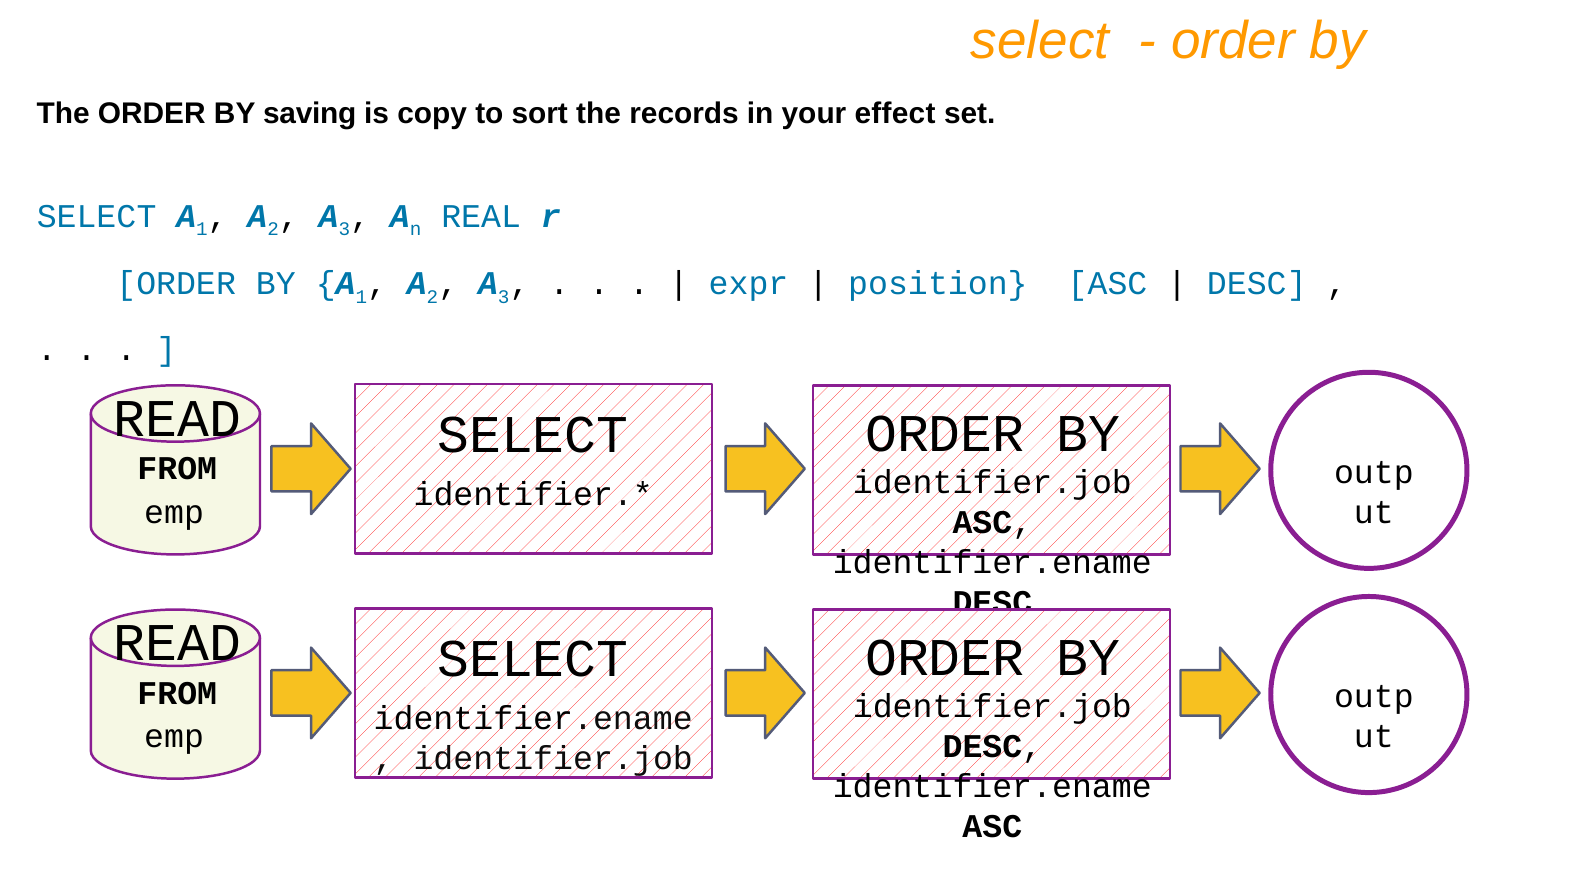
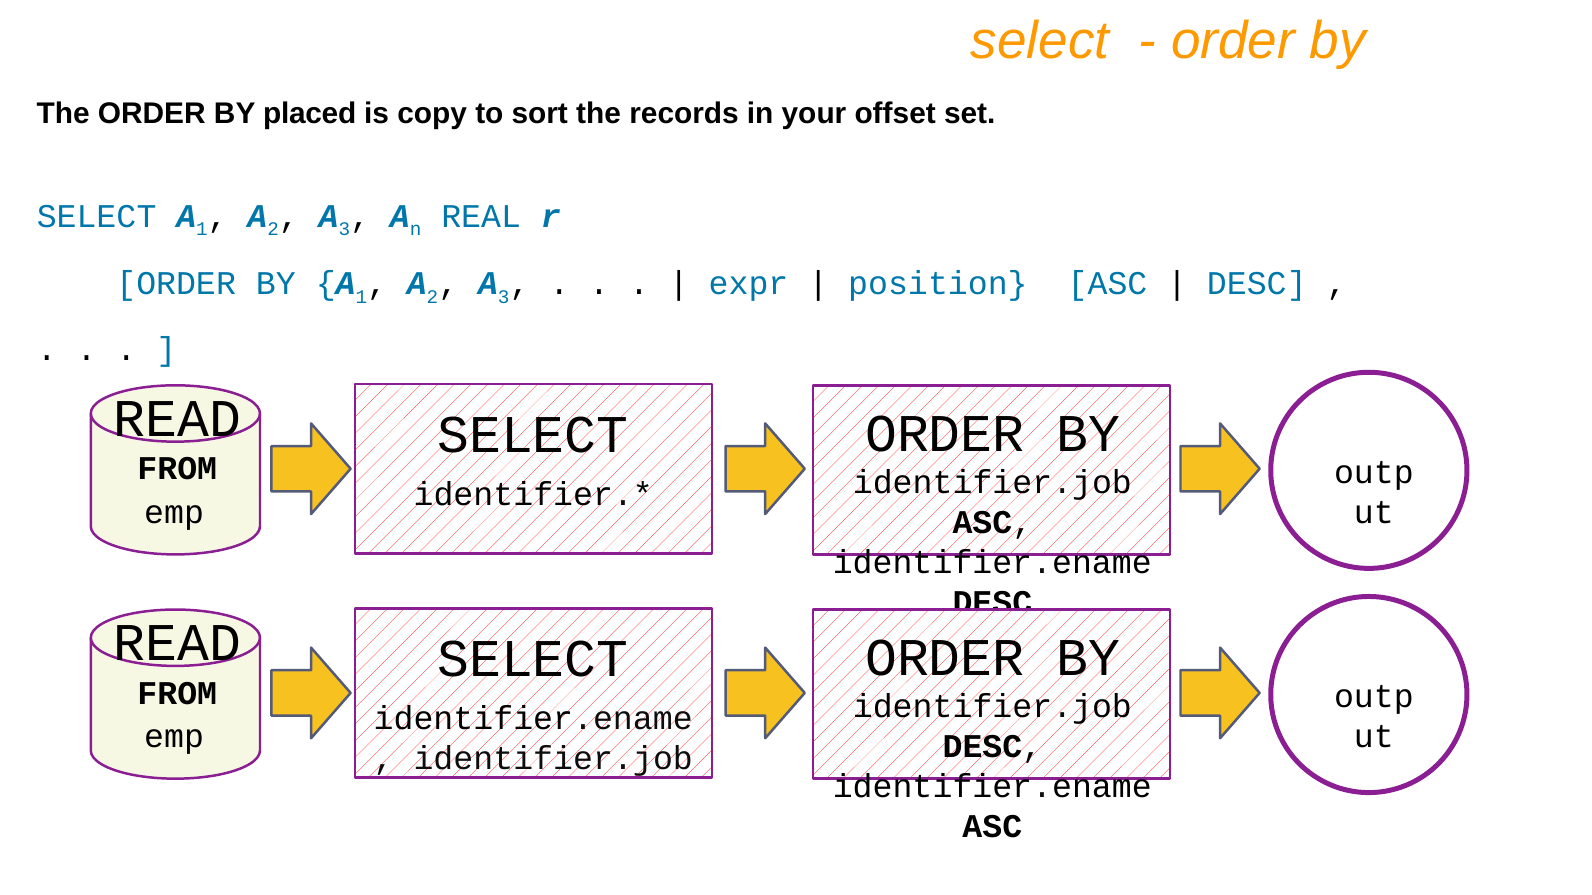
saving: saving -> placed
effect: effect -> offset
